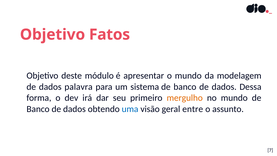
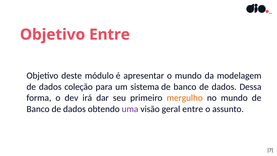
Objetivo Fatos: Fatos -> Entre
palavra: palavra -> coleção
uma colour: blue -> purple
